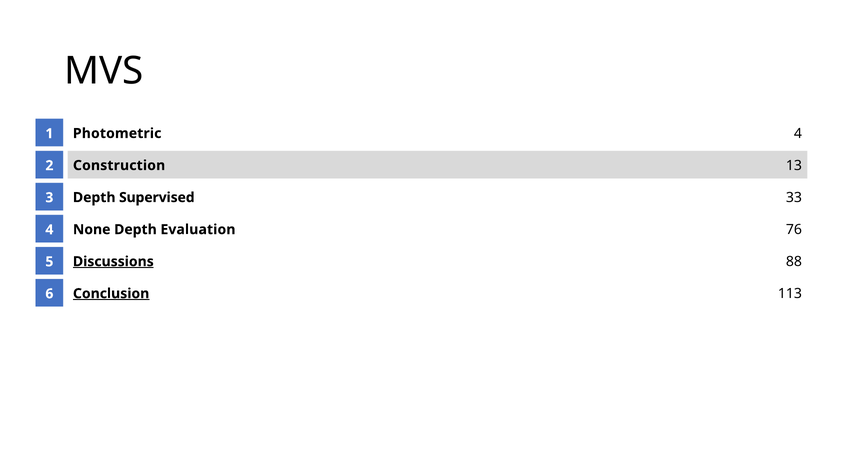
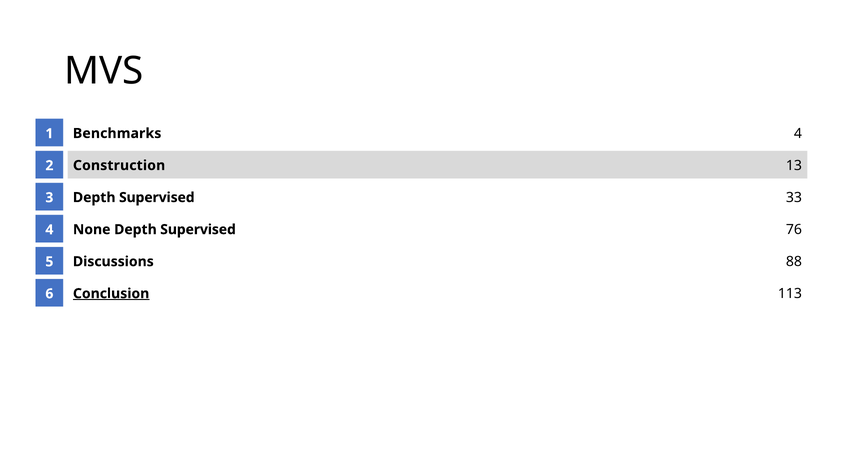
Photometric: Photometric -> Benchmarks
None Depth Evaluation: Evaluation -> Supervised
Discussions underline: present -> none
